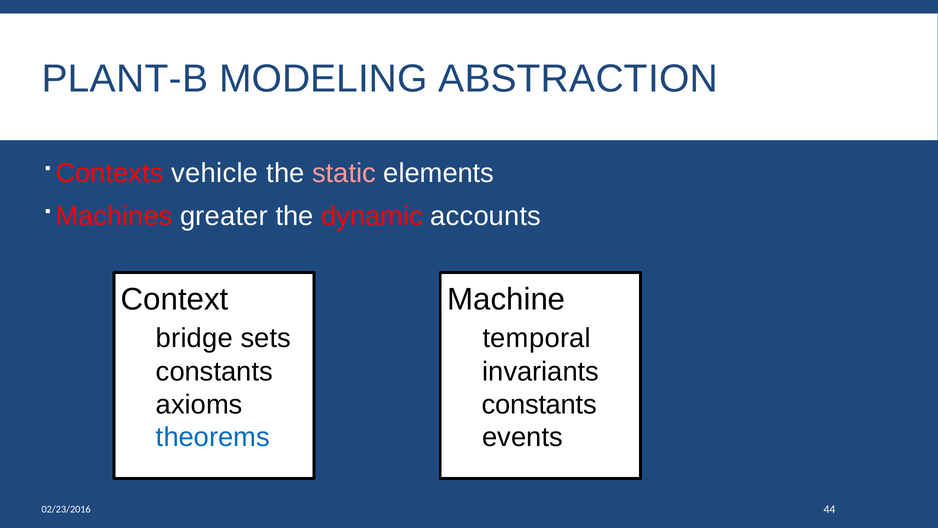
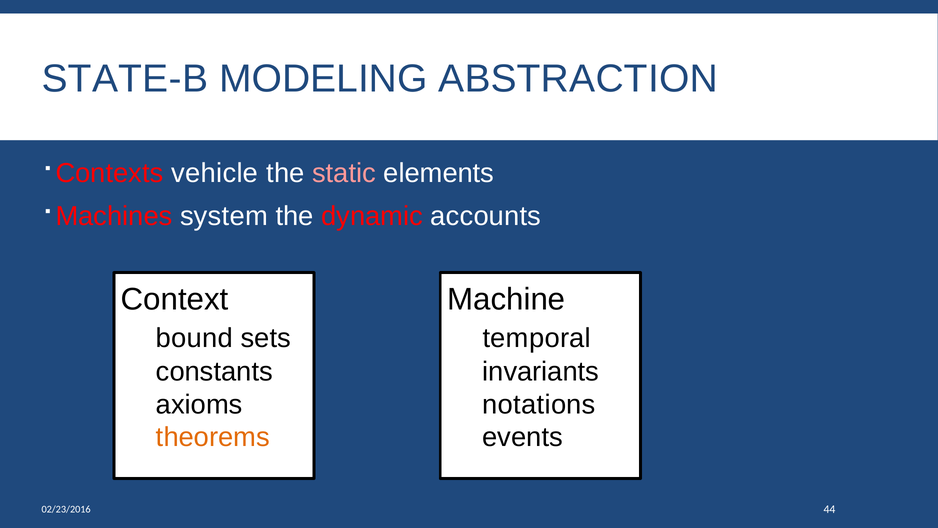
PLANT-B: PLANT-B -> STATE-B
greater: greater -> system
bridge: bridge -> bound
constants at (539, 404): constants -> notations
theorems colour: blue -> orange
